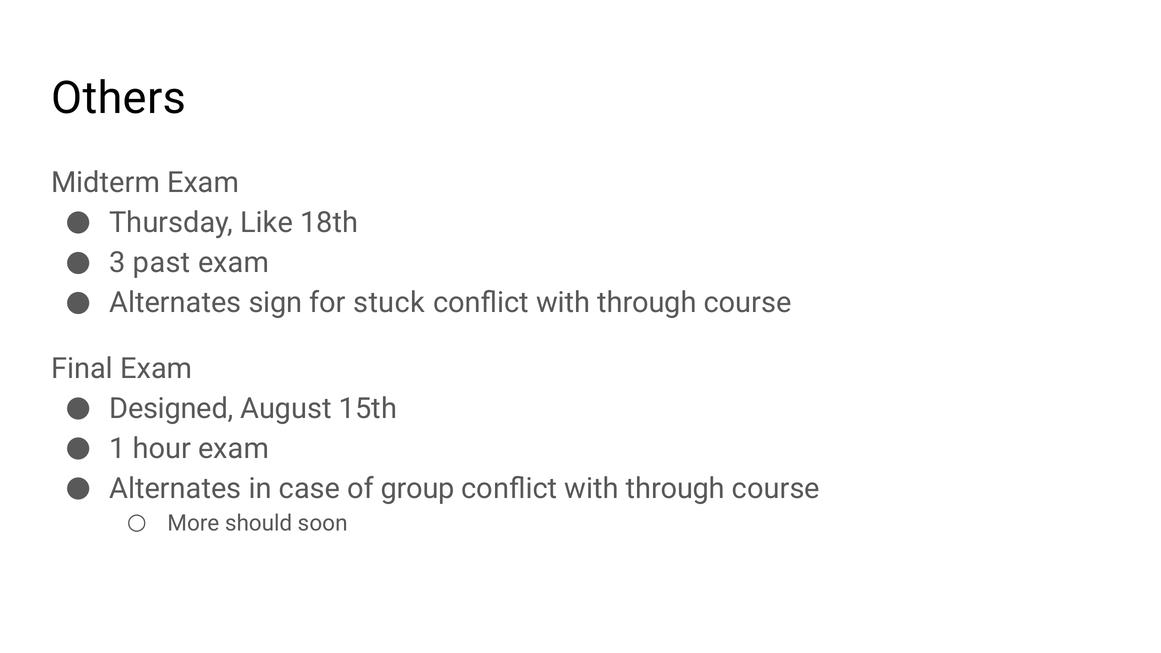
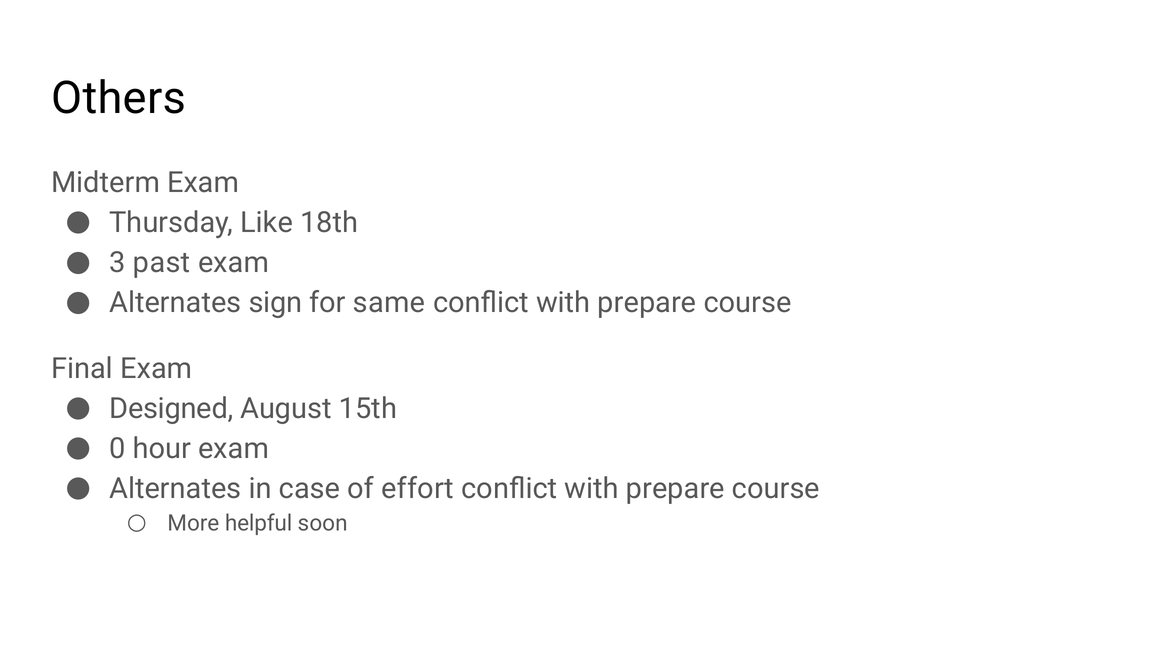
stuck: stuck -> same
through at (647, 303): through -> prepare
1: 1 -> 0
group: group -> effort
through at (675, 489): through -> prepare
should: should -> helpful
